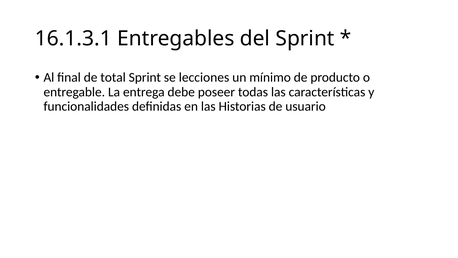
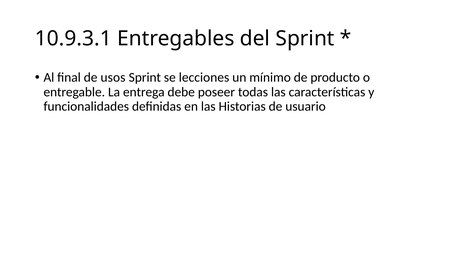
16.1.3.1: 16.1.3.1 -> 10.9.3.1
total: total -> usos
